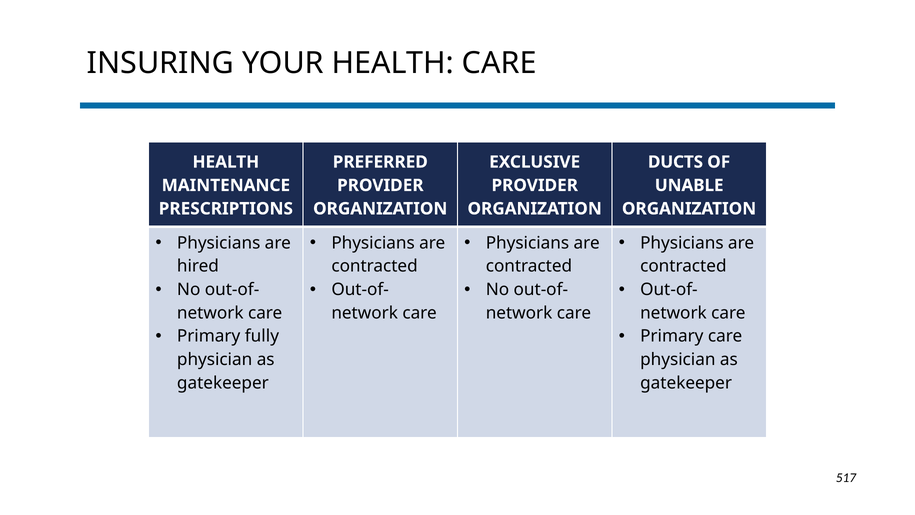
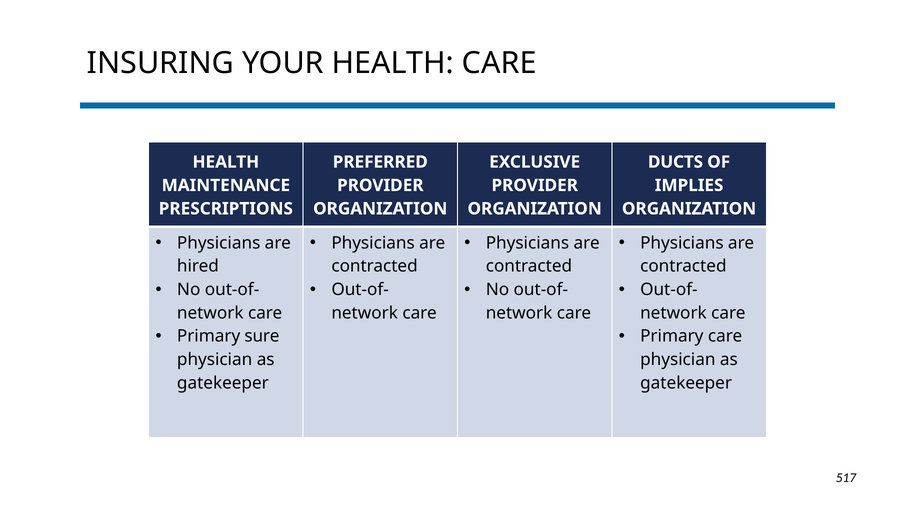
UNABLE: UNABLE -> IMPLIES
fully: fully -> sure
